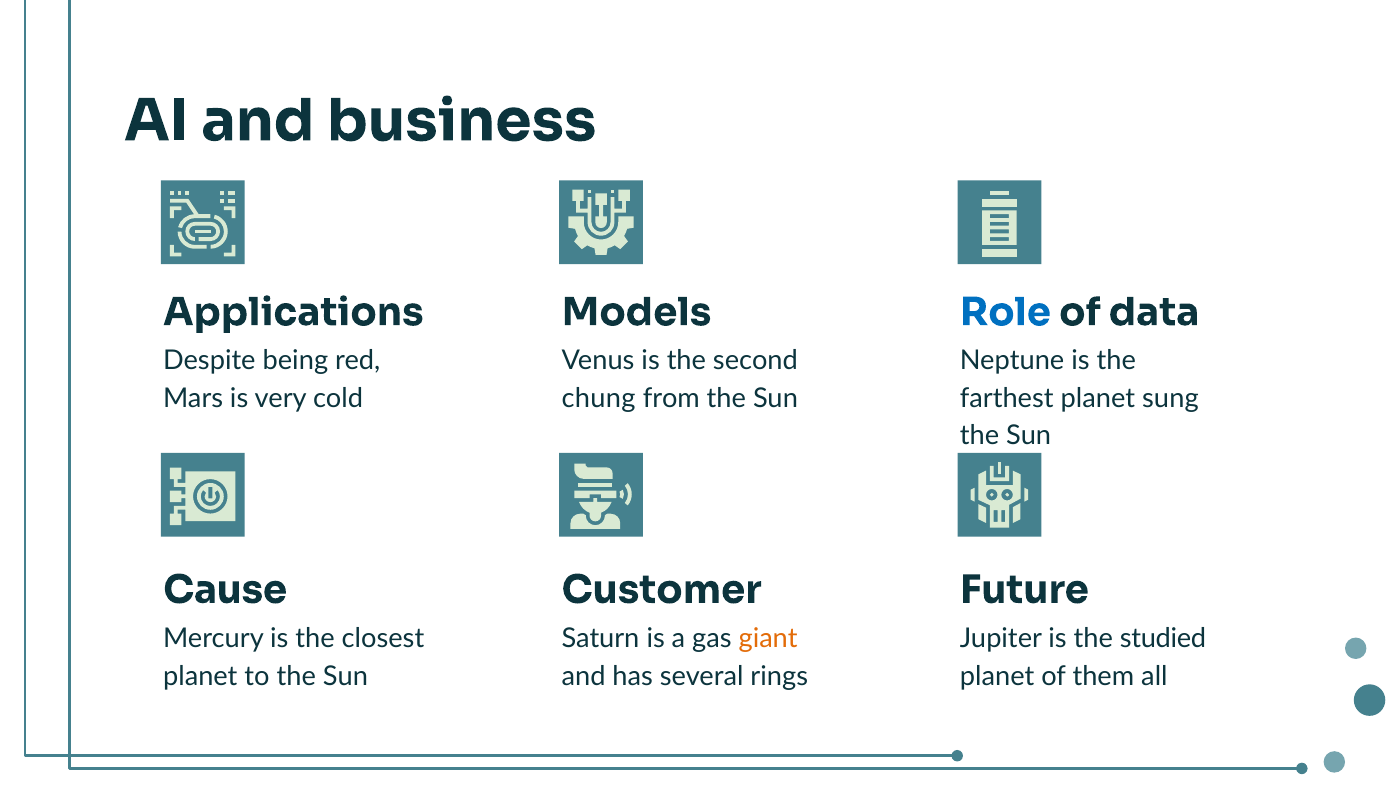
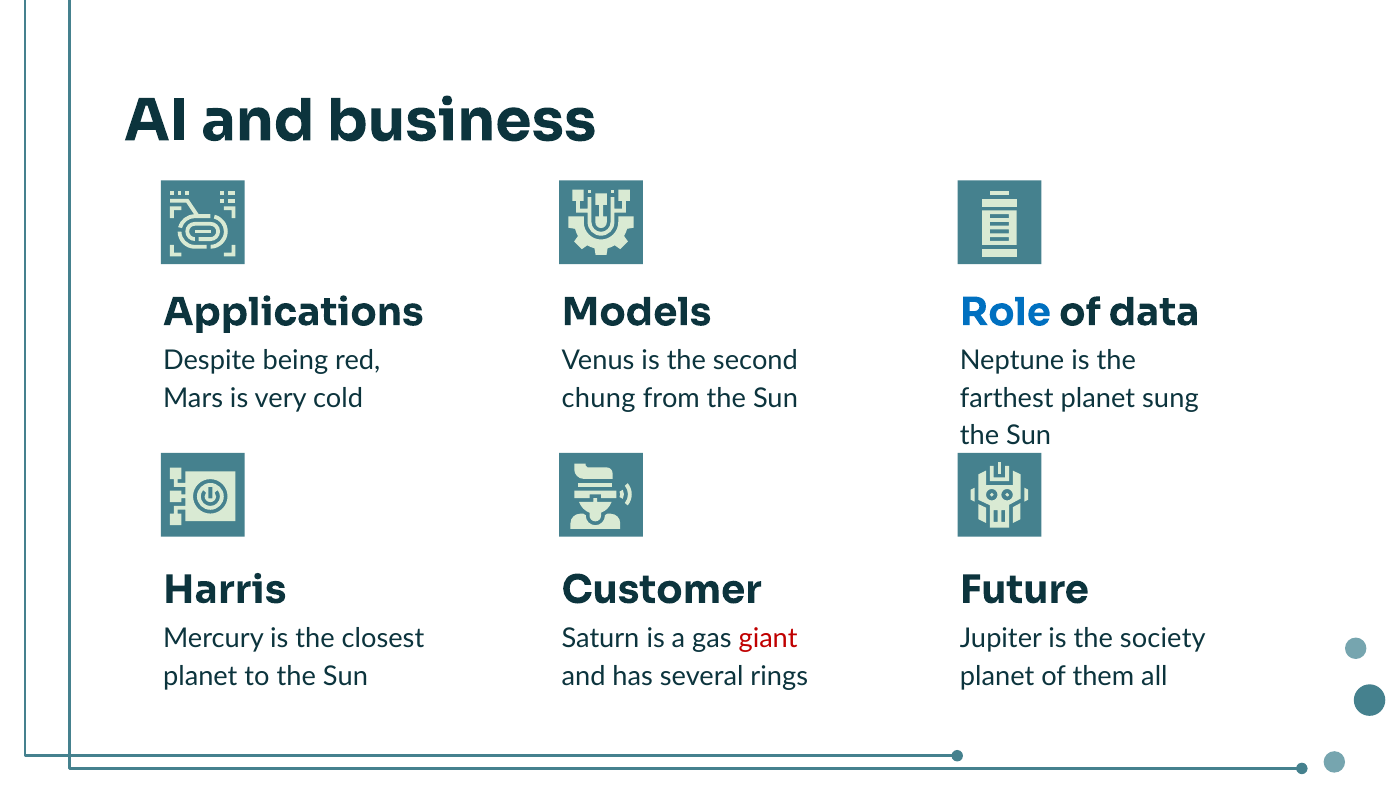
Cause: Cause -> Harris
giant colour: orange -> red
studied: studied -> society
